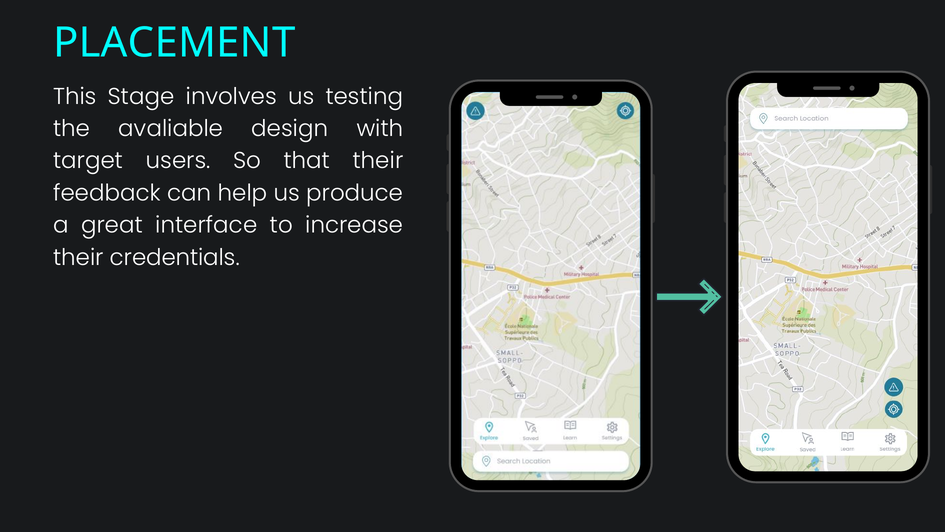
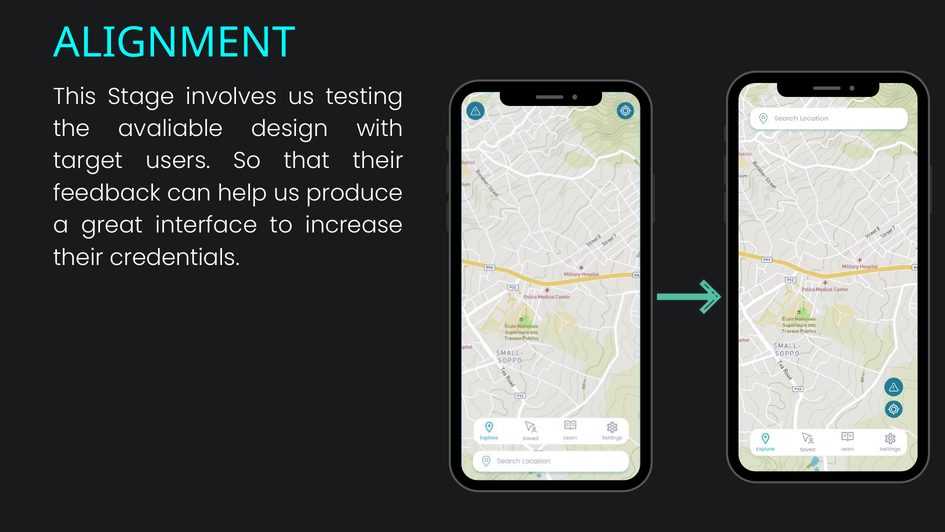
PLACEMENT: PLACEMENT -> ALIGNMENT
